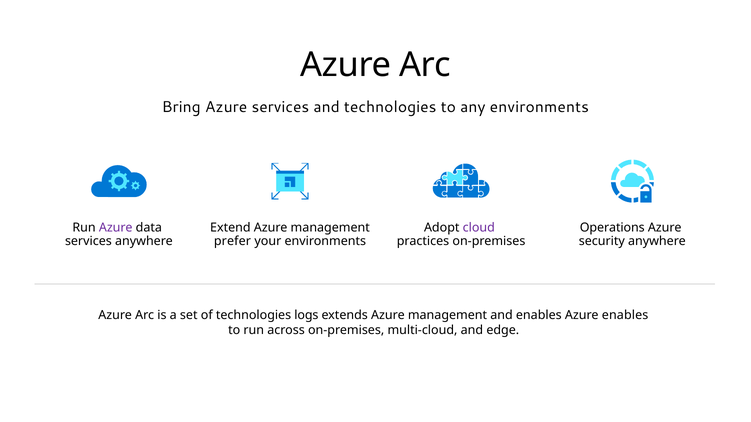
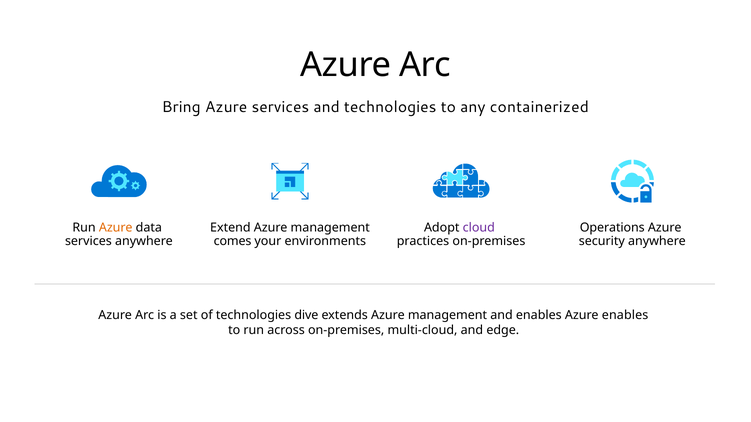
any environments: environments -> containerized
Azure at (116, 228) colour: purple -> orange
prefer: prefer -> comes
logs: logs -> dive
